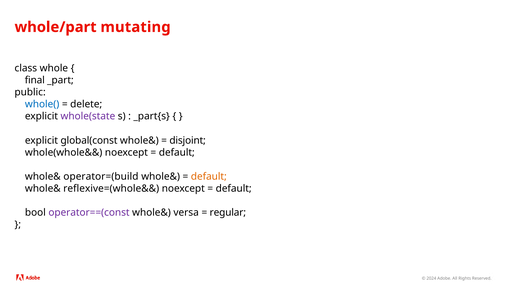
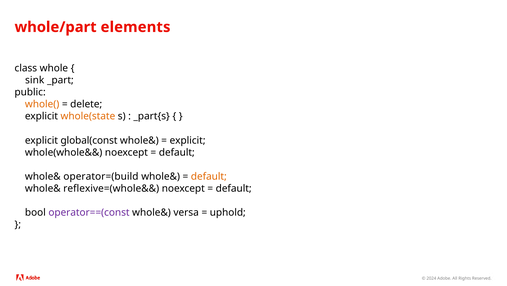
mutating: mutating -> elements
final: final -> sink
whole( colour: blue -> orange
whole(state colour: purple -> orange
disjoint at (188, 140): disjoint -> explicit
regular: regular -> uphold
